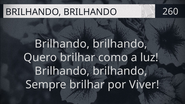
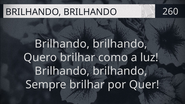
Viver: Viver -> Quer
